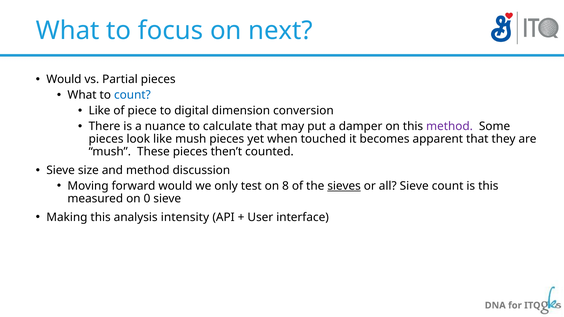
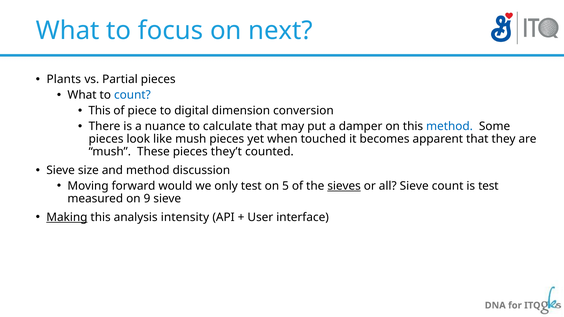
Would at (64, 80): Would -> Plants
Like at (100, 111): Like -> This
method at (449, 126) colour: purple -> blue
then’t: then’t -> they’t
8: 8 -> 5
is this: this -> test
0: 0 -> 9
Making underline: none -> present
